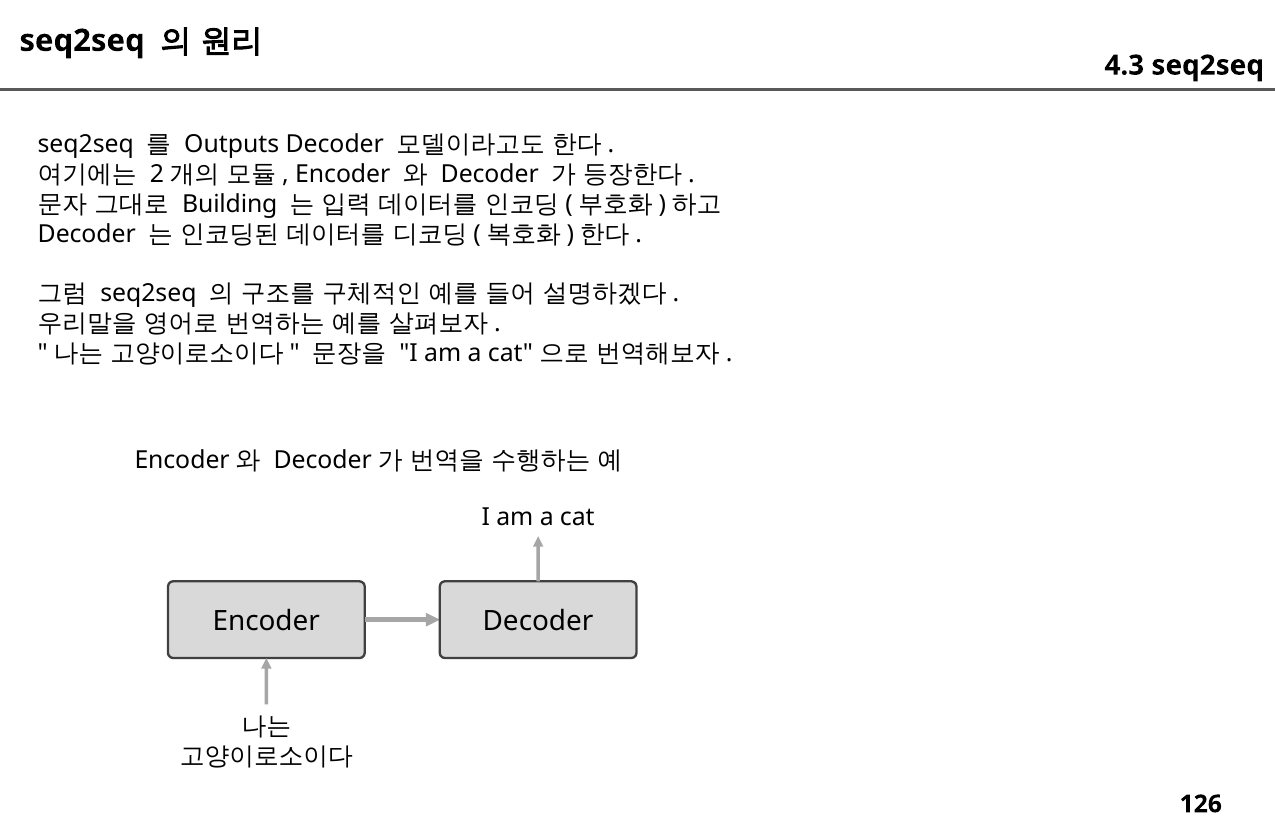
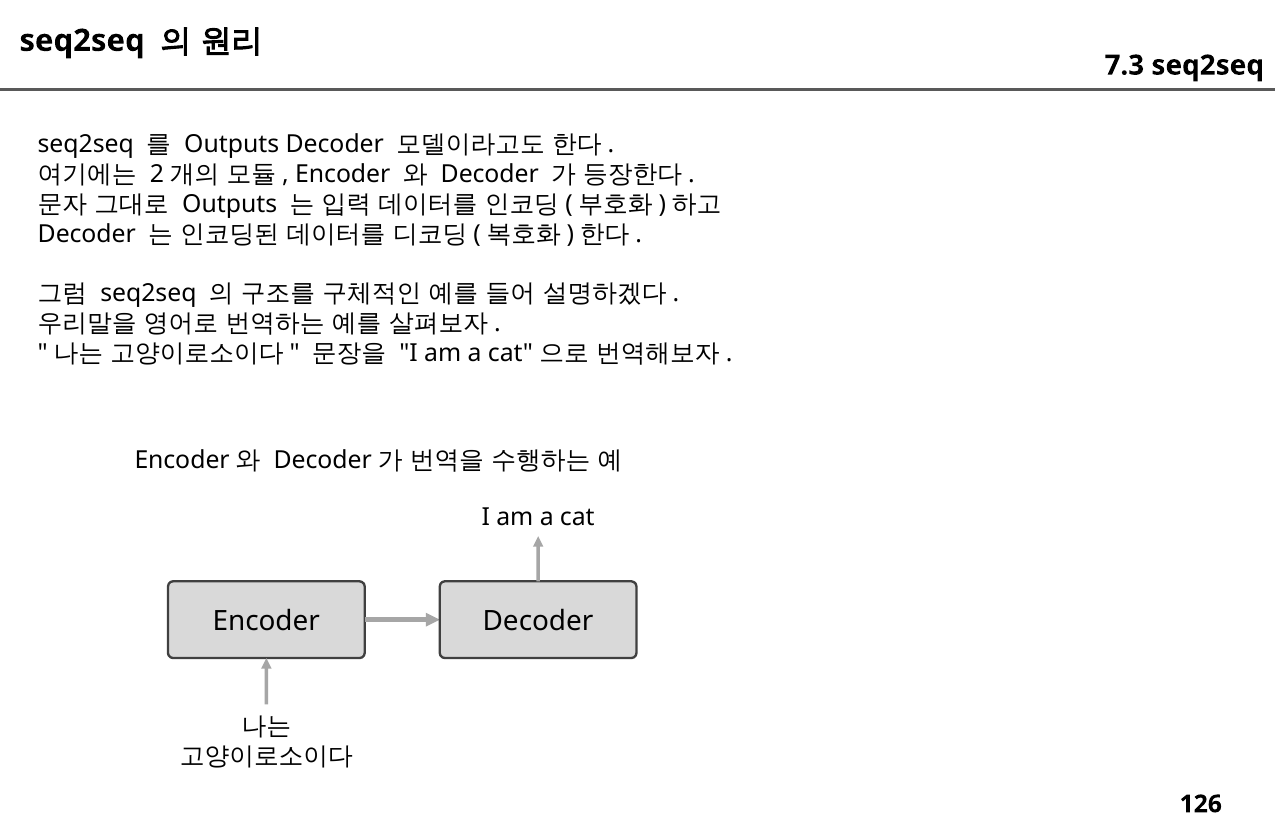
4.3: 4.3 -> 7.3
Building at (230, 204): Building -> Outputs
